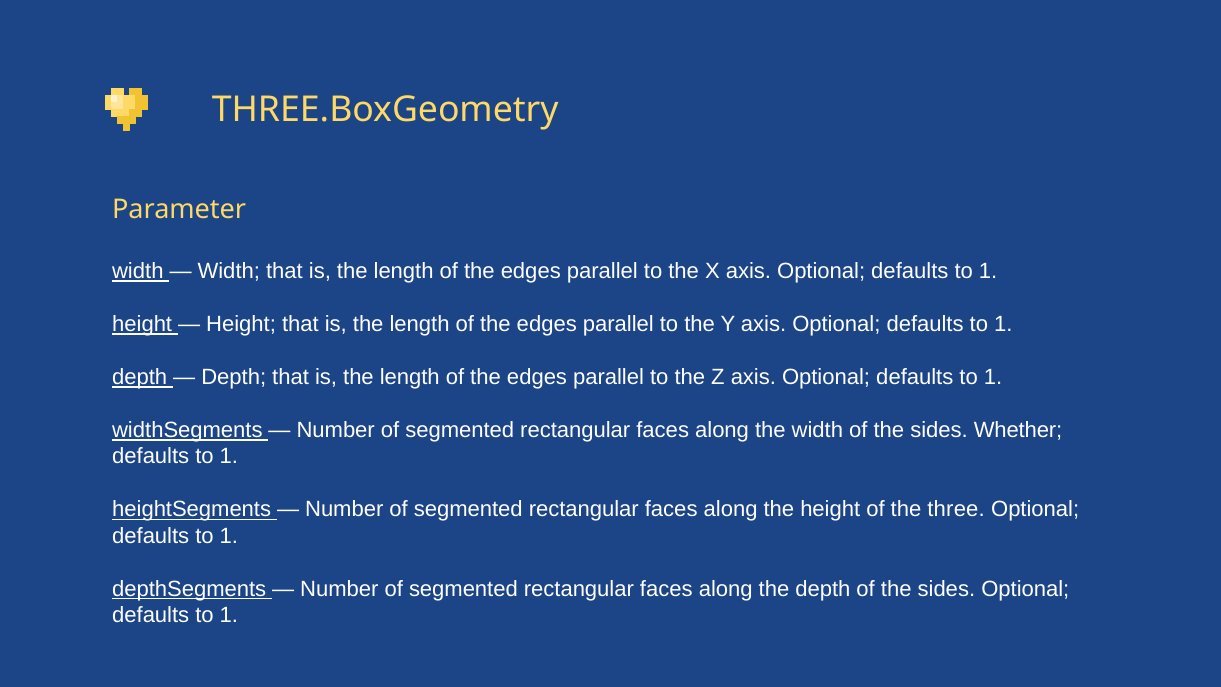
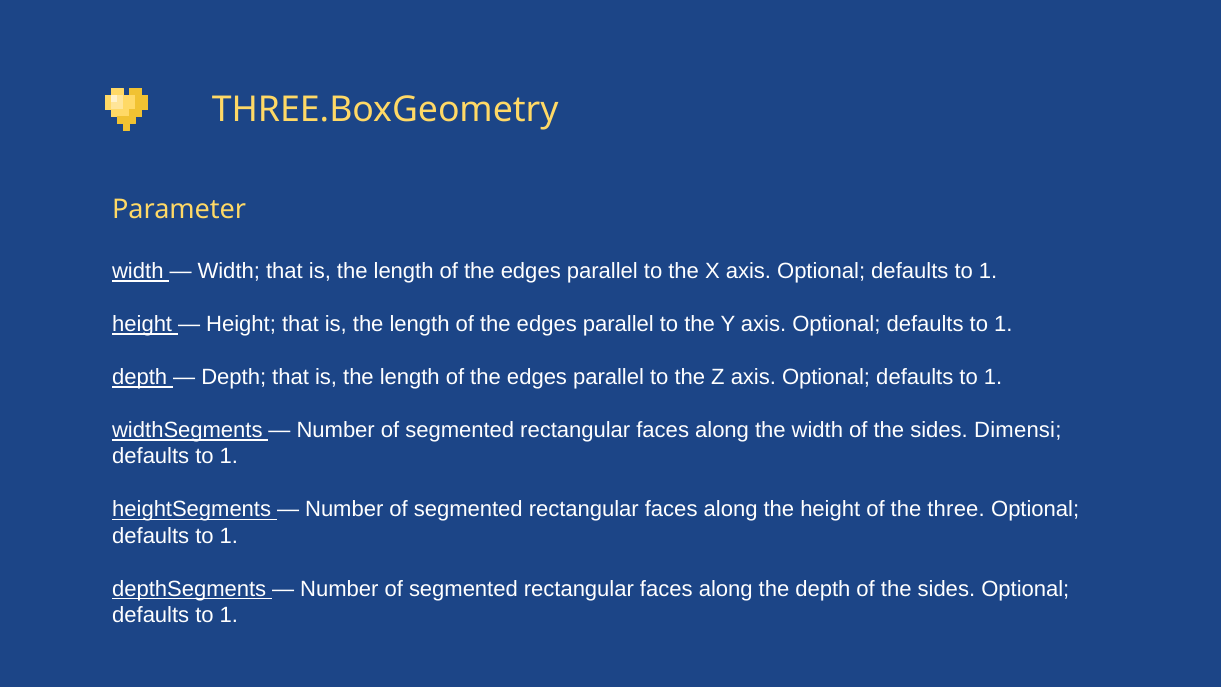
Whether: Whether -> Dimensi
